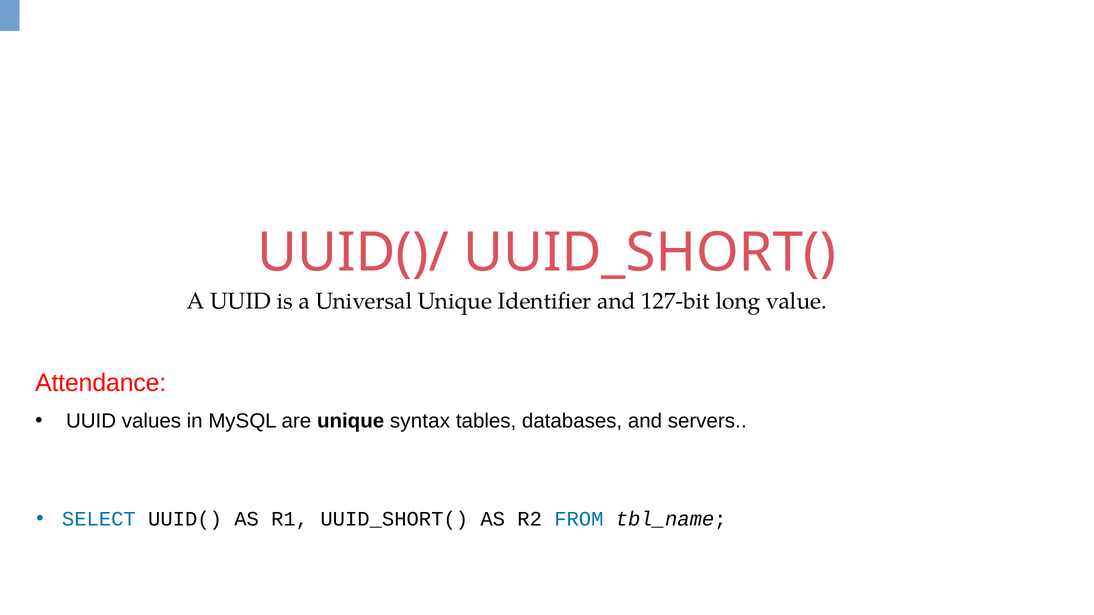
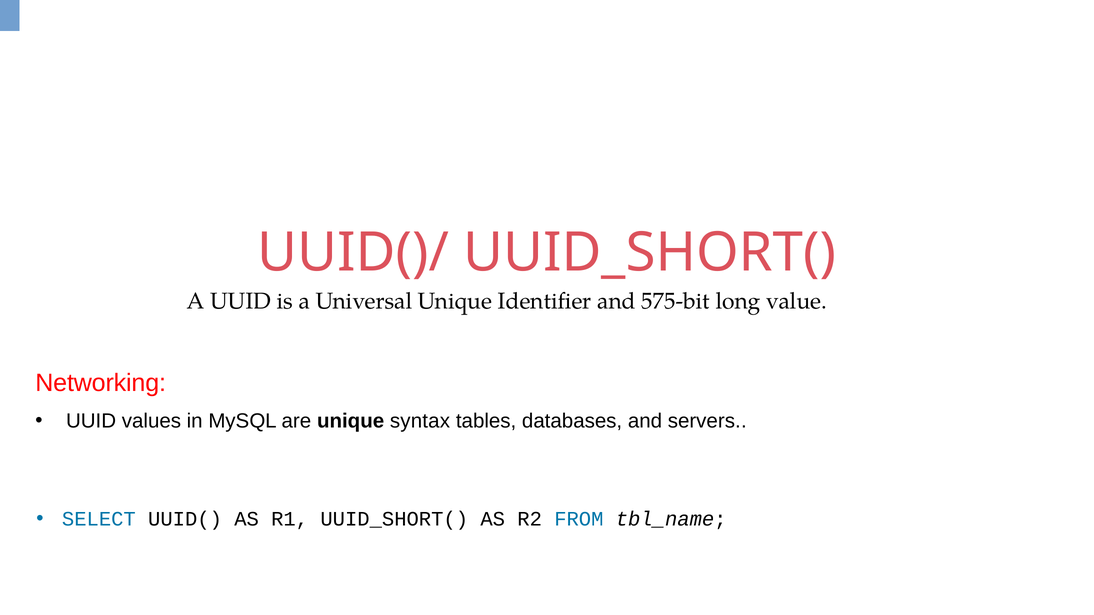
127-bit: 127-bit -> 575-bit
Attendance: Attendance -> Networking
